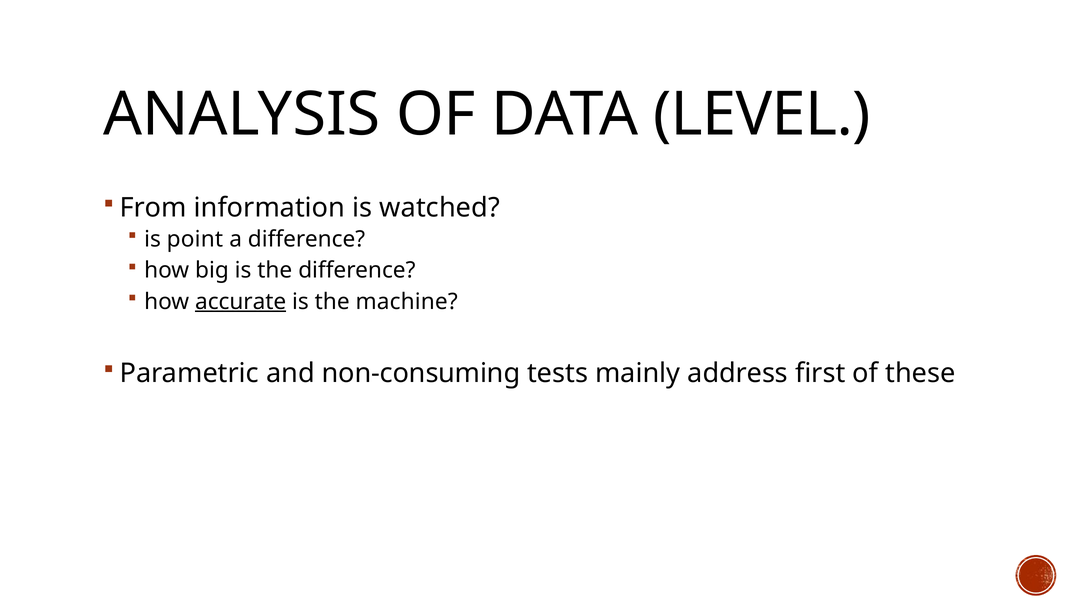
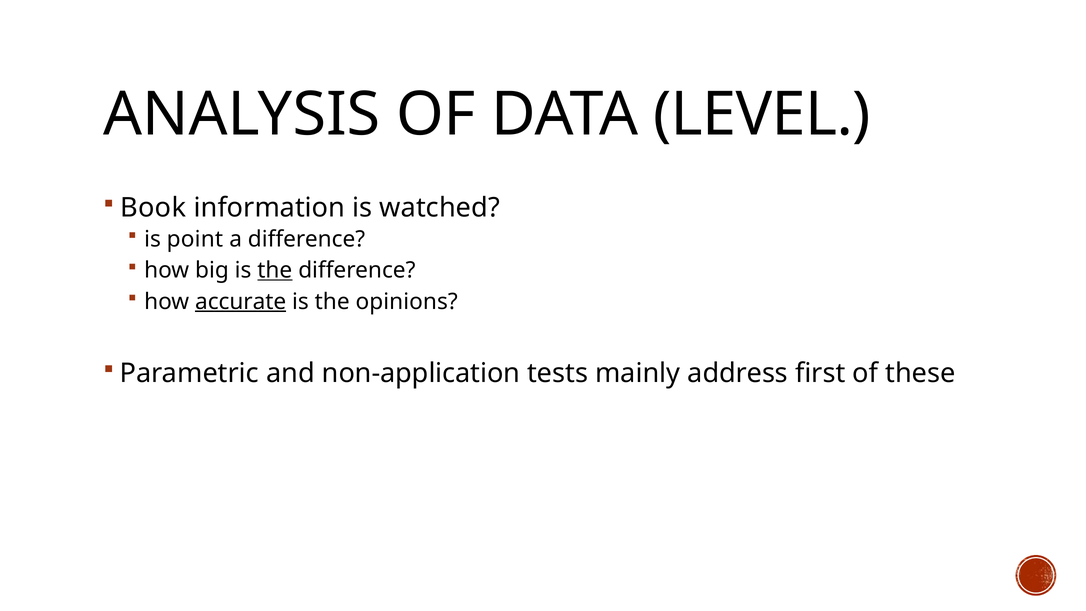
From: From -> Book
the at (275, 270) underline: none -> present
machine: machine -> opinions
non-consuming: non-consuming -> non-application
